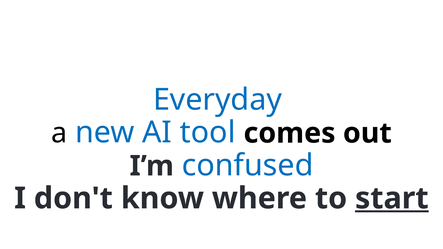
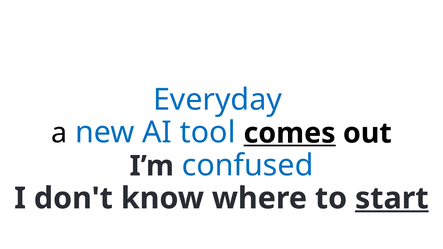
comes underline: none -> present
